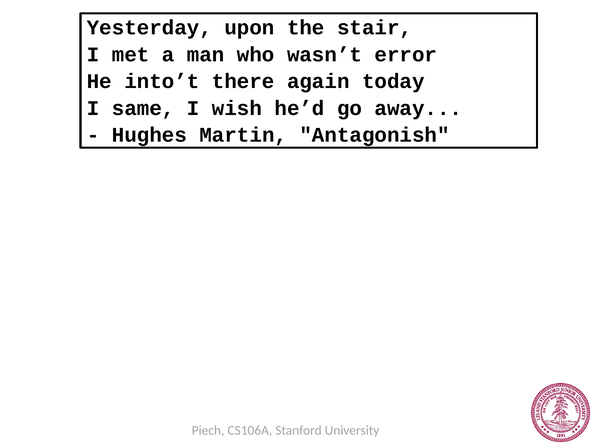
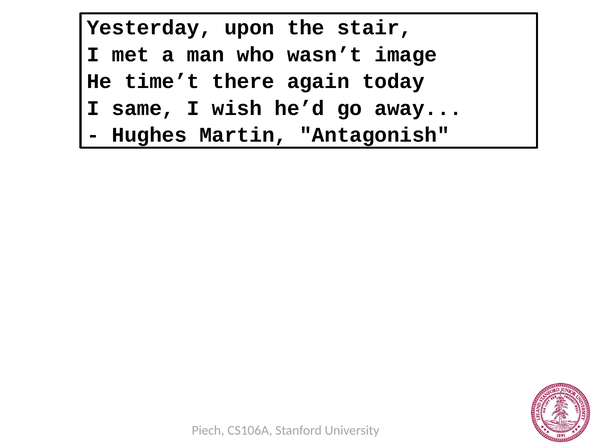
error: error -> image
into’t: into’t -> time’t
